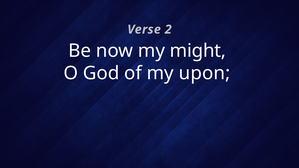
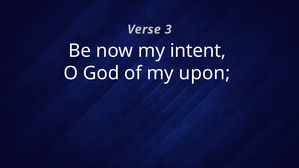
2: 2 -> 3
might: might -> intent
